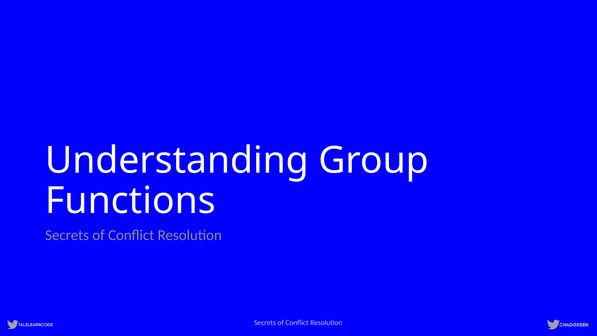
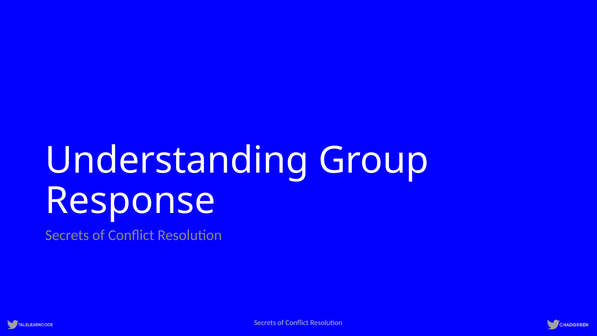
Functions: Functions -> Response
